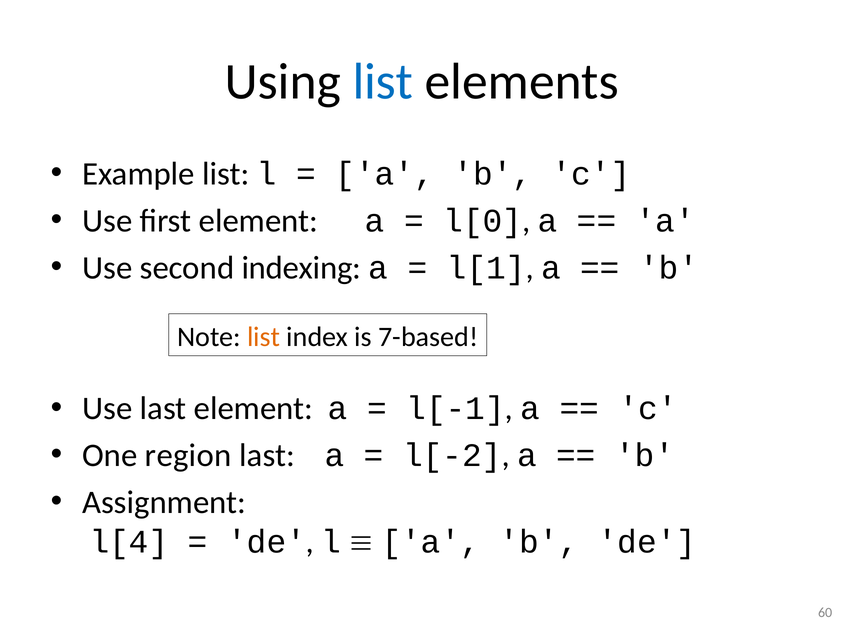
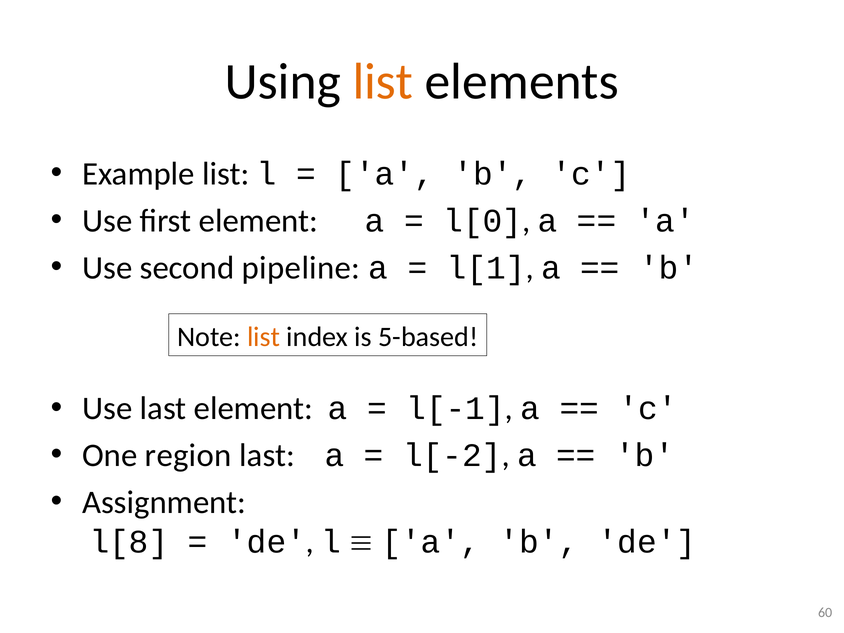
list at (383, 82) colour: blue -> orange
indexing: indexing -> pipeline
7-based: 7-based -> 5-based
l[4: l[4 -> l[8
